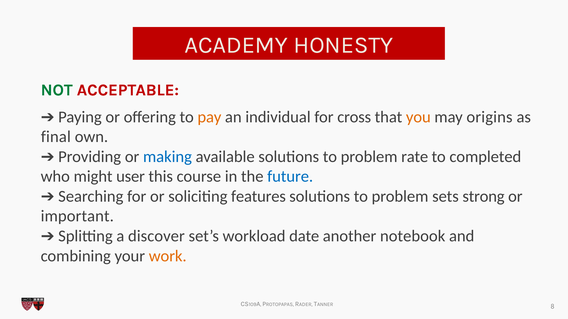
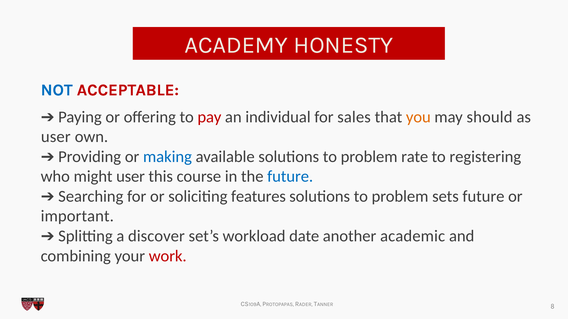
NOT colour: green -> blue
pay colour: orange -> red
cross: cross -> sales
origins: origins -> should
final at (56, 137): final -> user
completed: completed -> registering
sets strong: strong -> future
notebook: notebook -> academic
work colour: orange -> red
